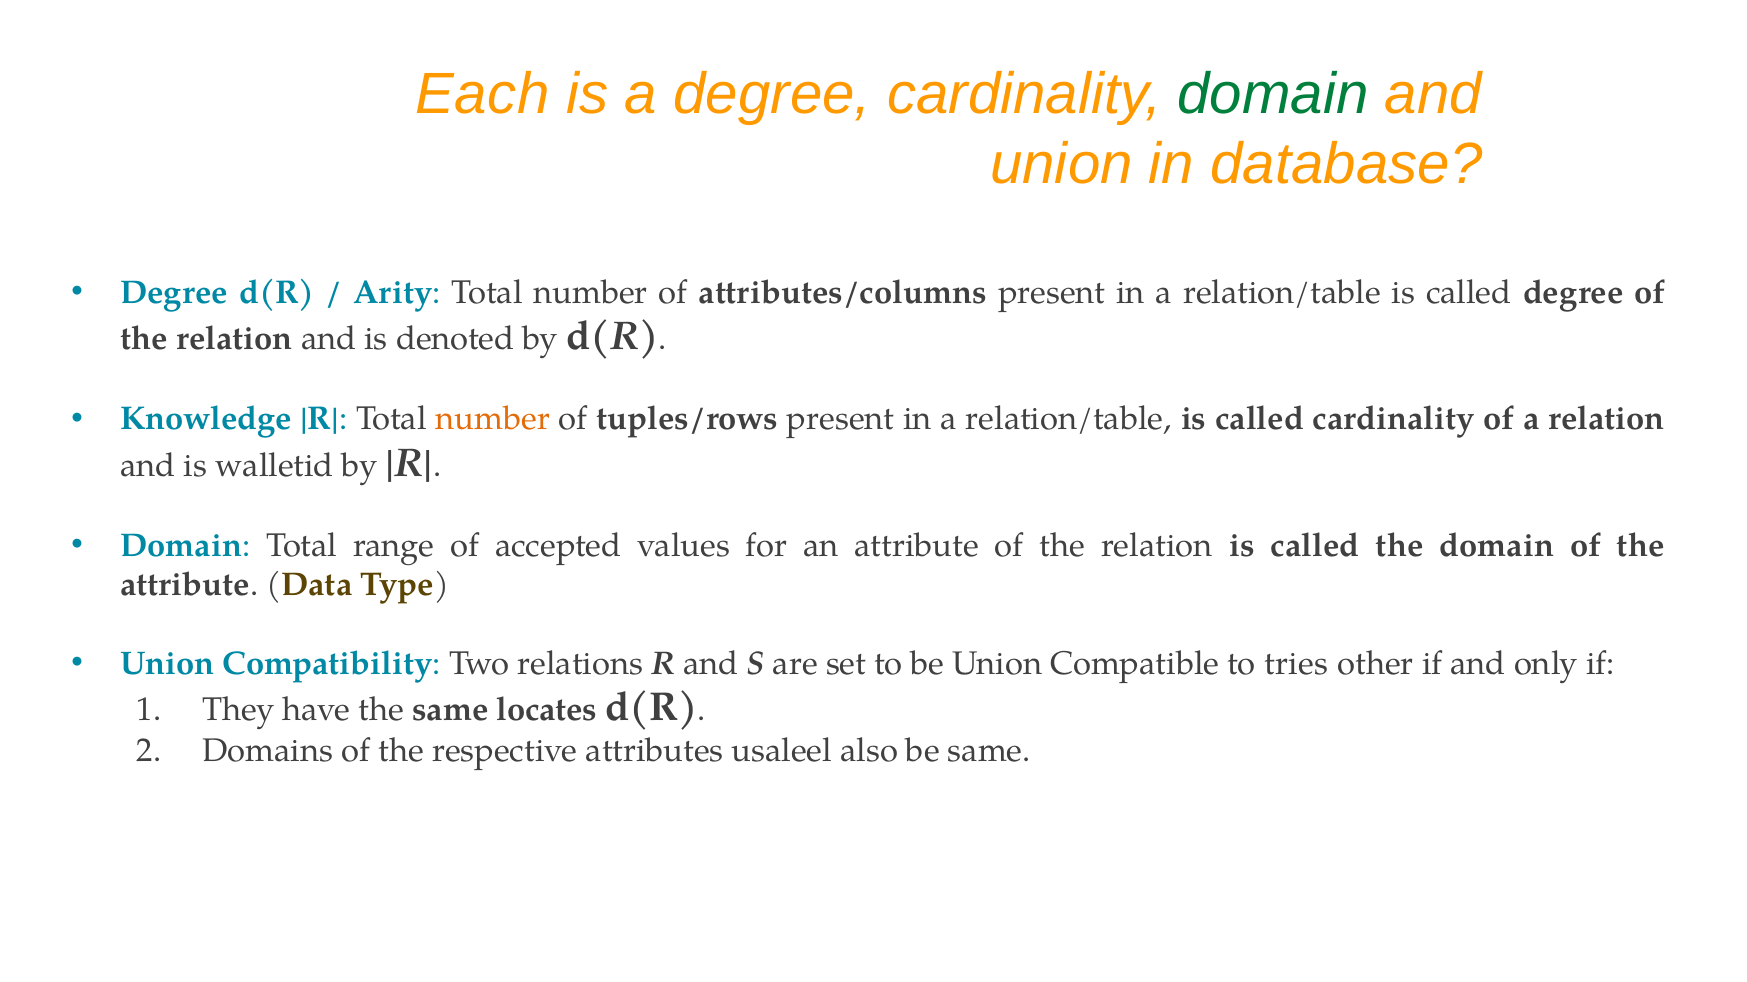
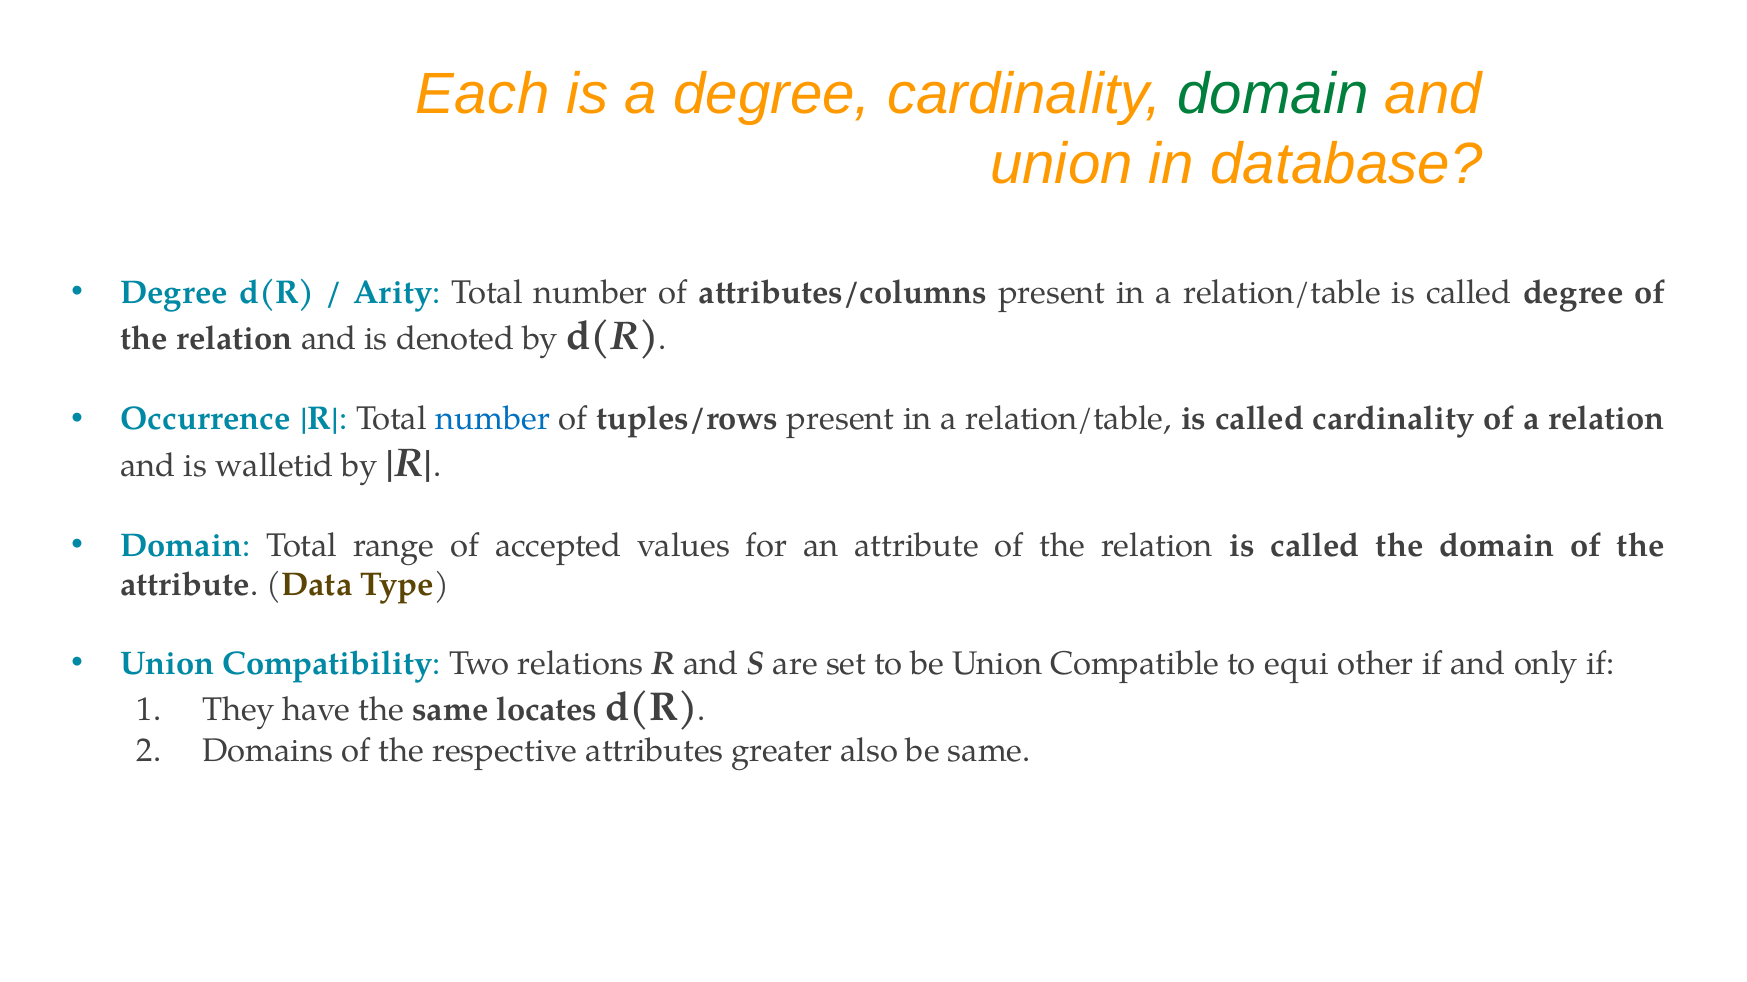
Knowledge: Knowledge -> Occurrence
number at (493, 419) colour: orange -> blue
tries: tries -> equi
usaleel: usaleel -> greater
